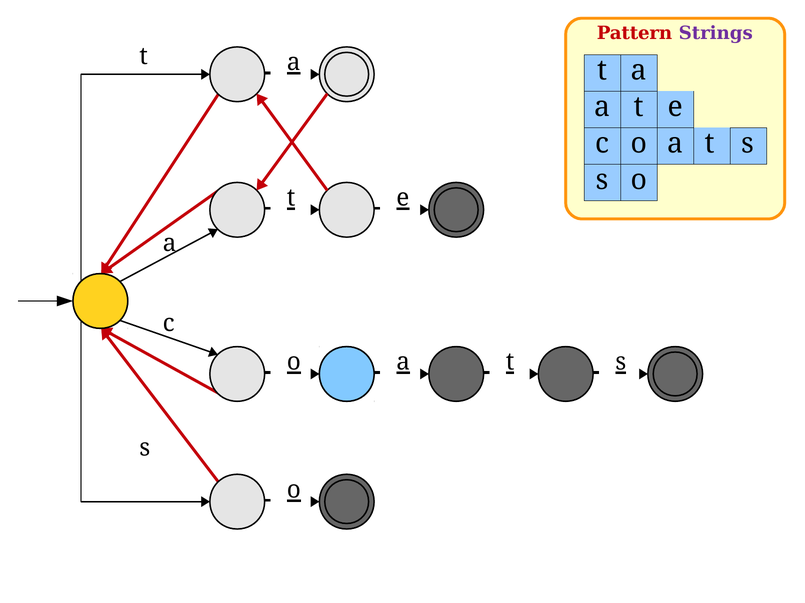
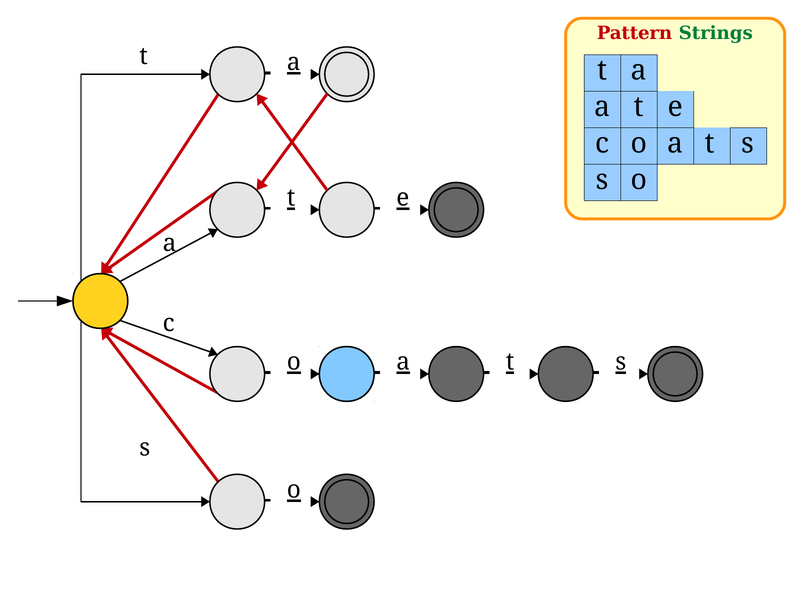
Strings colour: purple -> green
